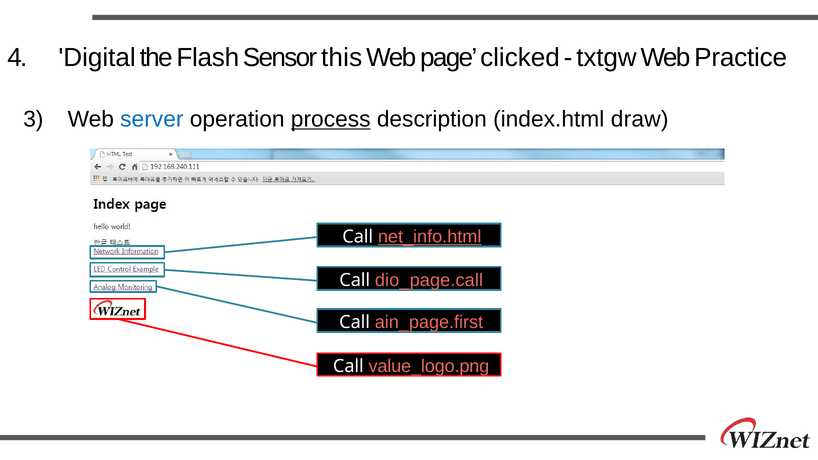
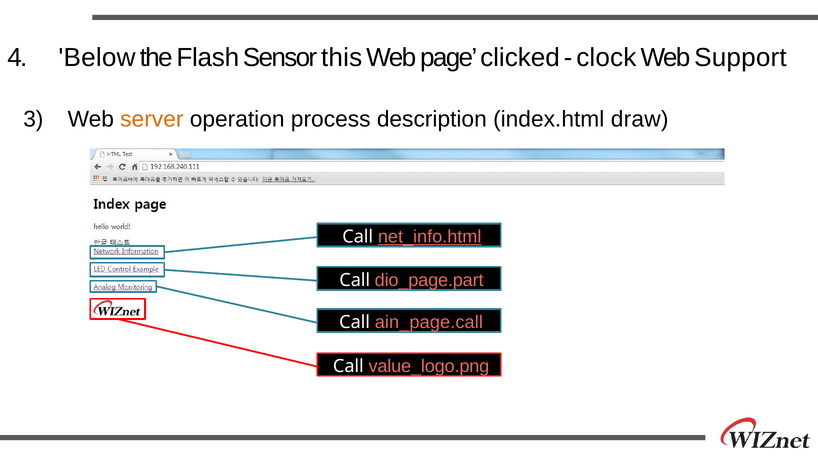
Digital: Digital -> Below
txtgw: txtgw -> clock
Practice: Practice -> Support
server colour: blue -> orange
process underline: present -> none
dio_page.call: dio_page.call -> dio_page.part
ain_page.first: ain_page.first -> ain_page.call
